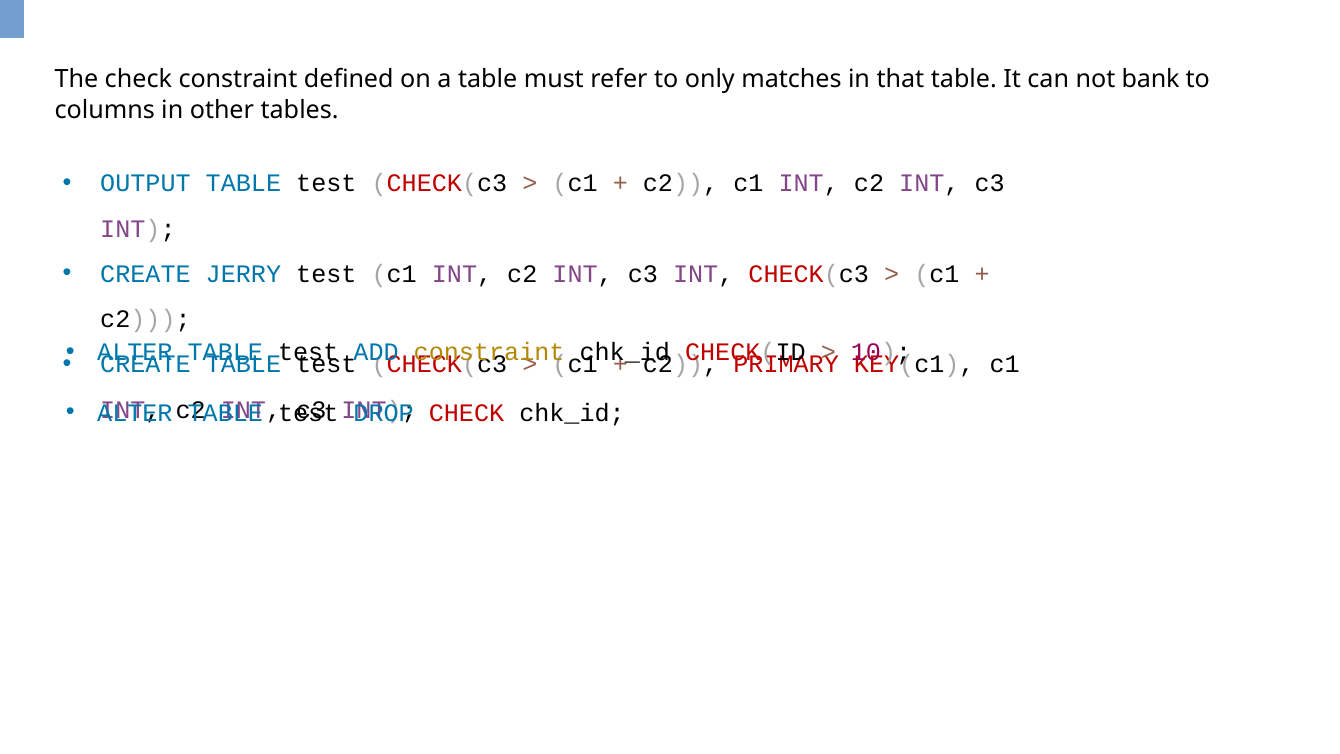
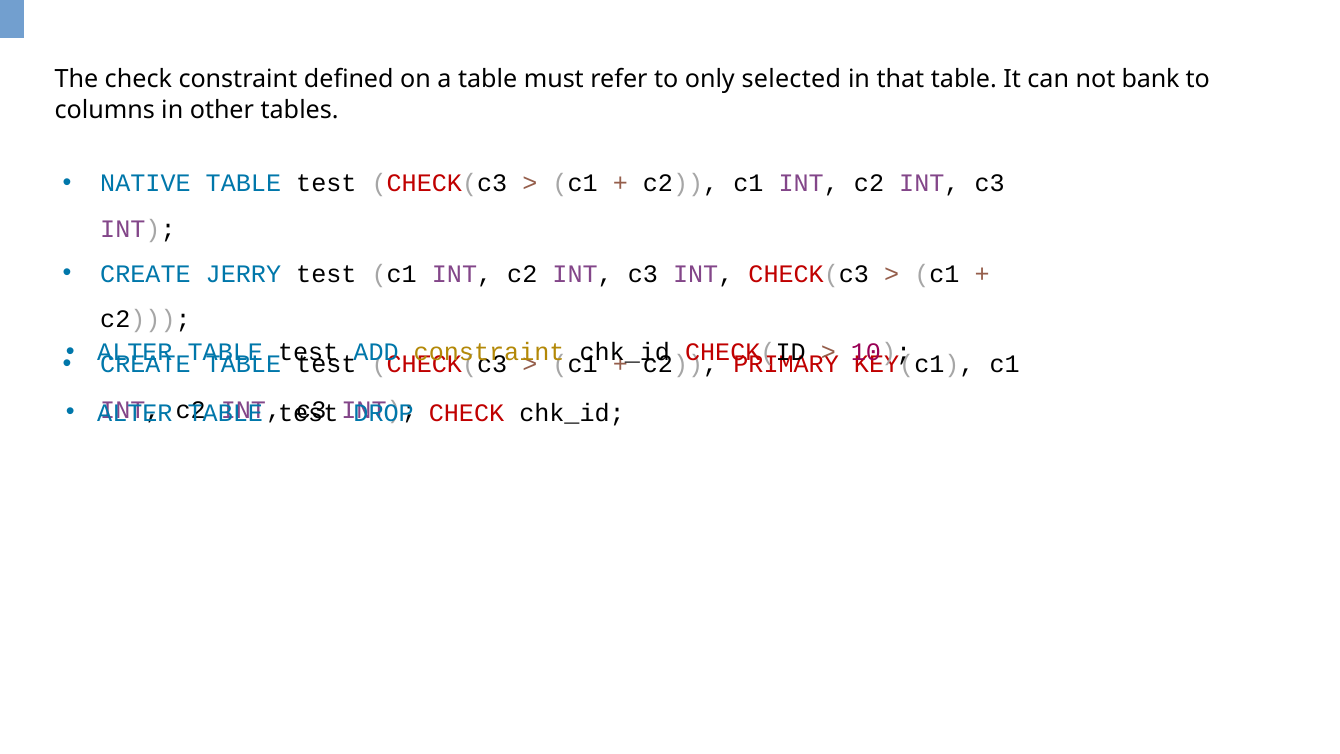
matches: matches -> selected
OUTPUT: OUTPUT -> NATIVE
